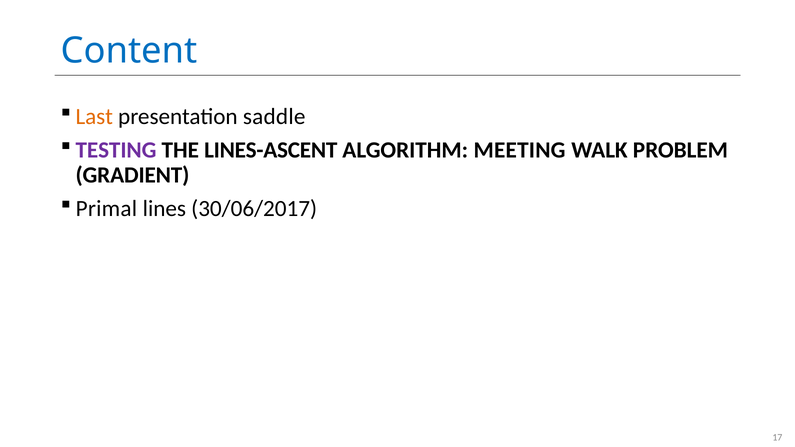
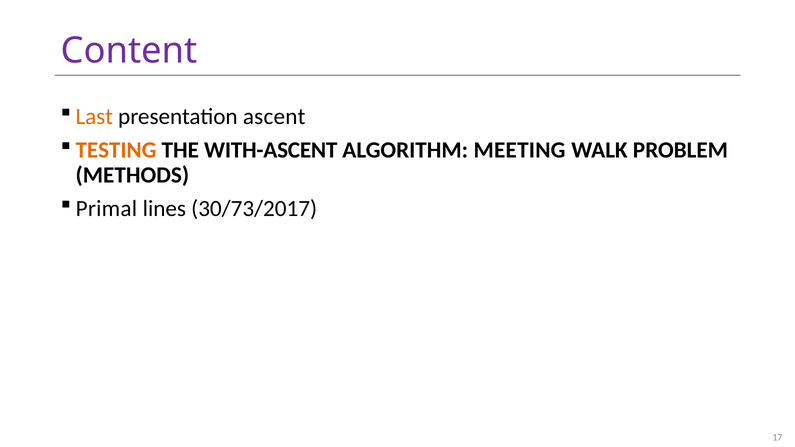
Content colour: blue -> purple
saddle: saddle -> ascent
TESTING colour: purple -> orange
LINES-ASCENT: LINES-ASCENT -> WITH-ASCENT
GRADIENT: GRADIENT -> METHODS
30/06/2017: 30/06/2017 -> 30/73/2017
